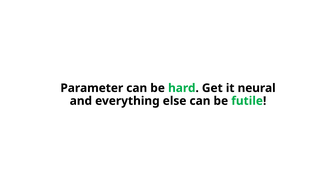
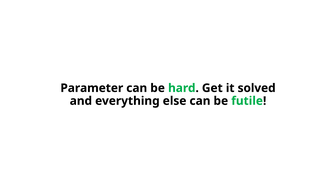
neural: neural -> solved
